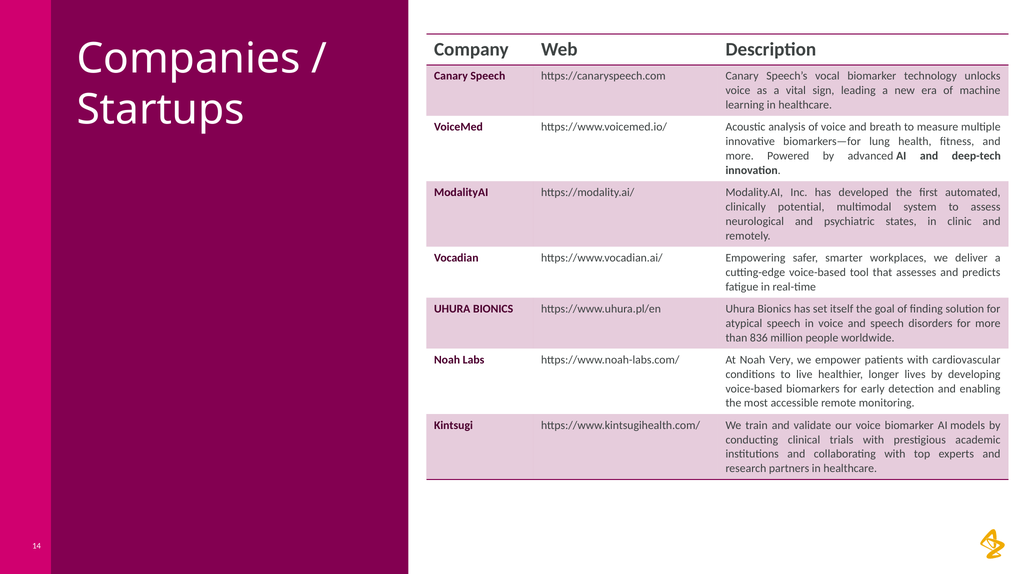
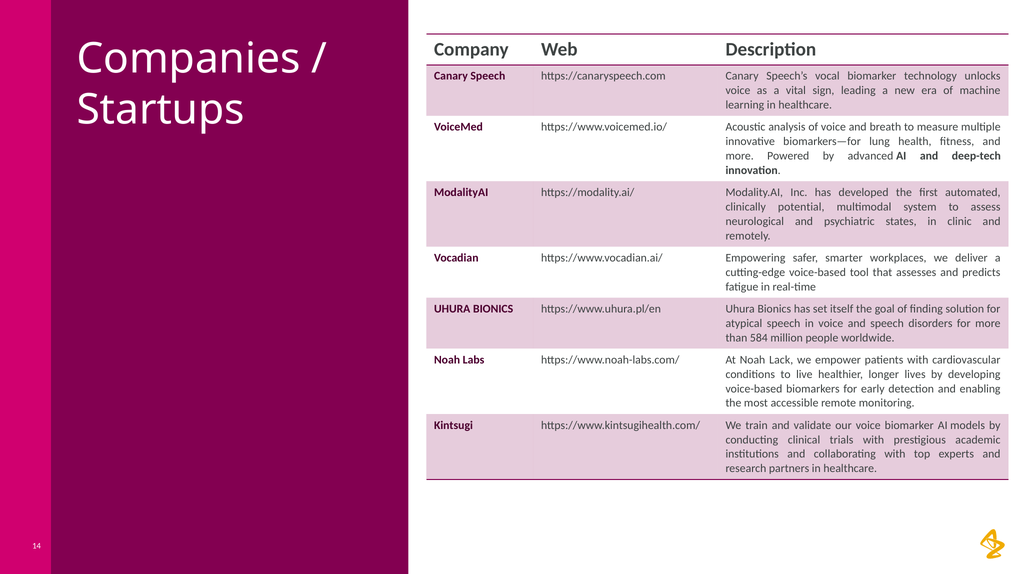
836: 836 -> 584
Very: Very -> Lack
